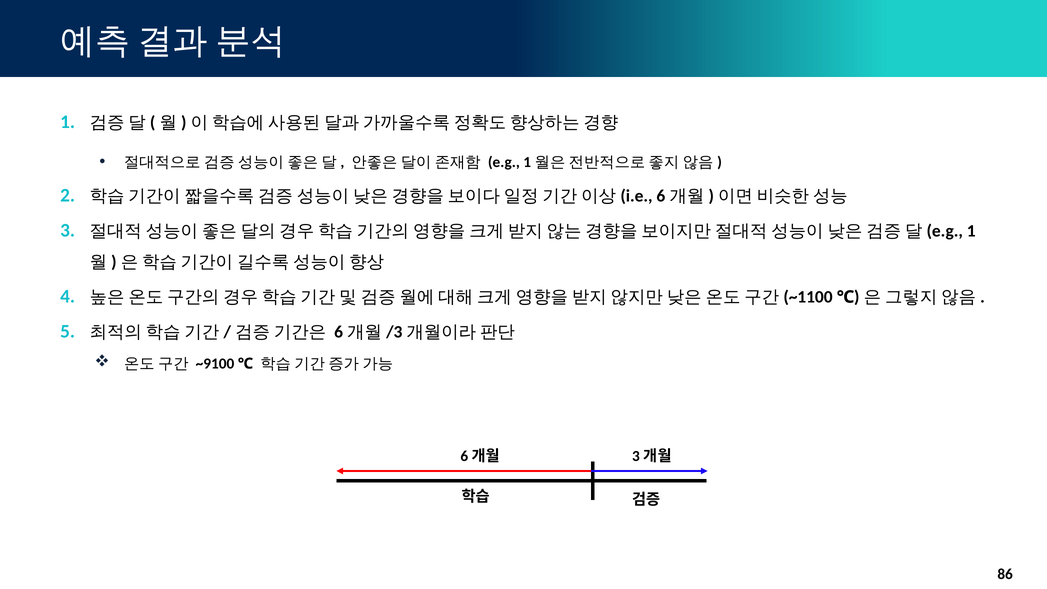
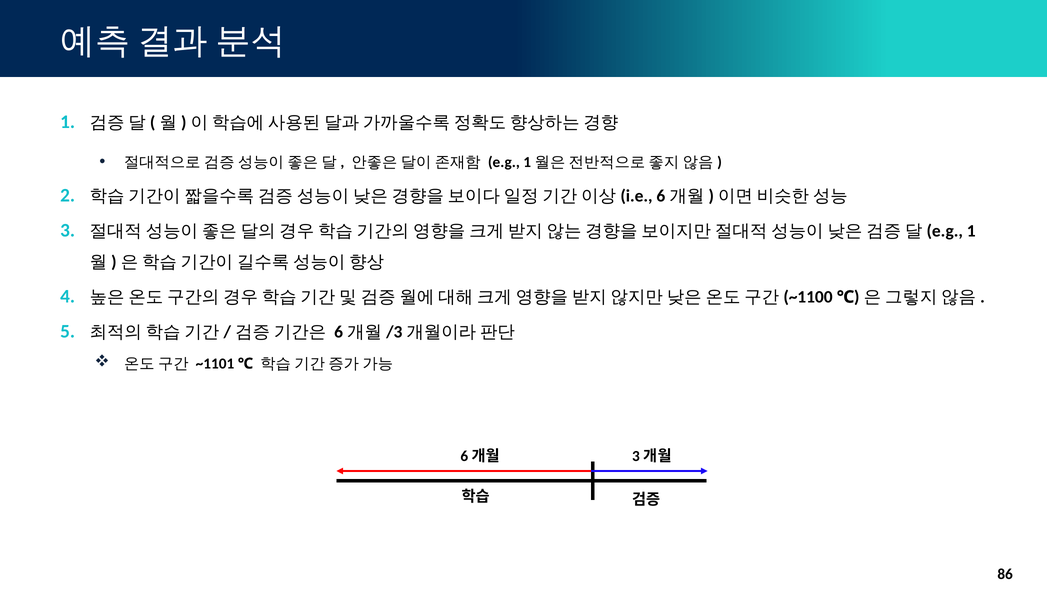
~9100: ~9100 -> ~1101
